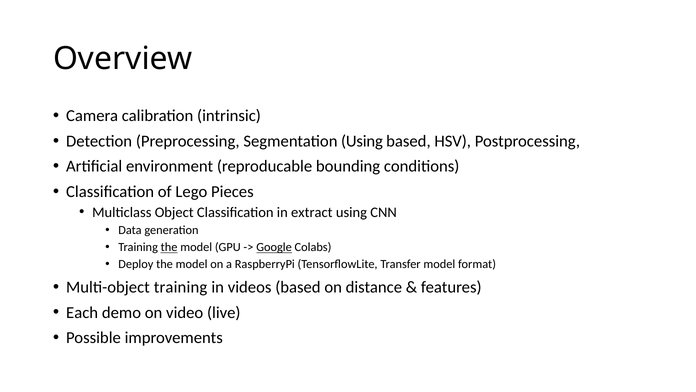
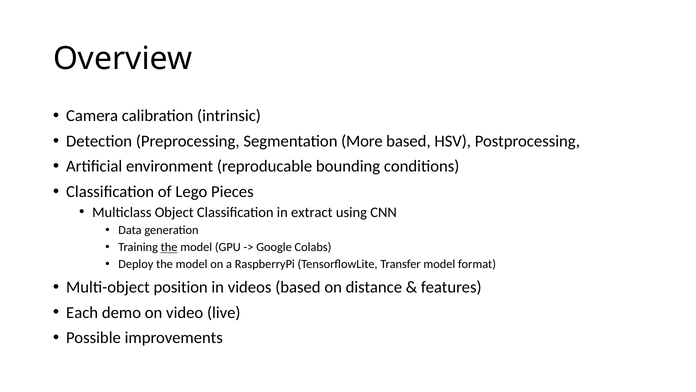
Segmentation Using: Using -> More
Google underline: present -> none
Multi-object training: training -> position
